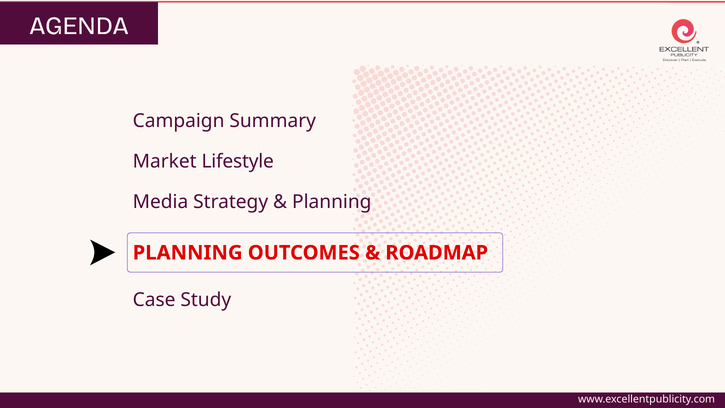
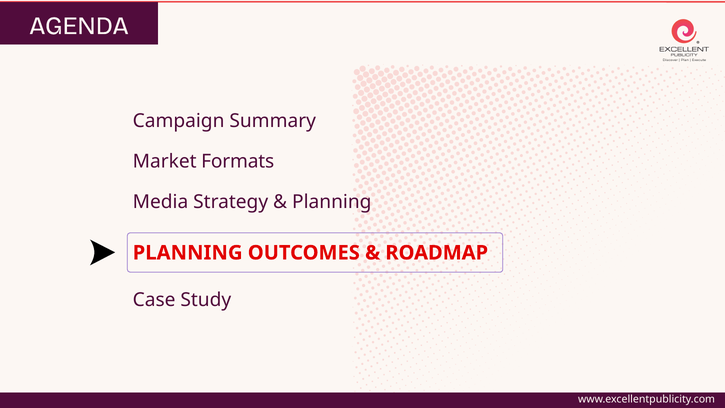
Lifestyle: Lifestyle -> Formats
